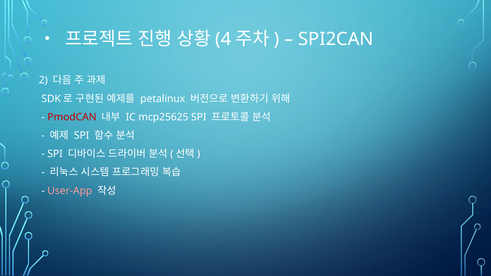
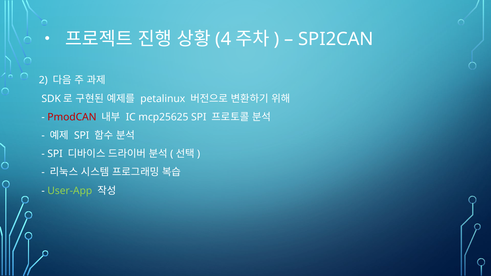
User-App colour: pink -> light green
